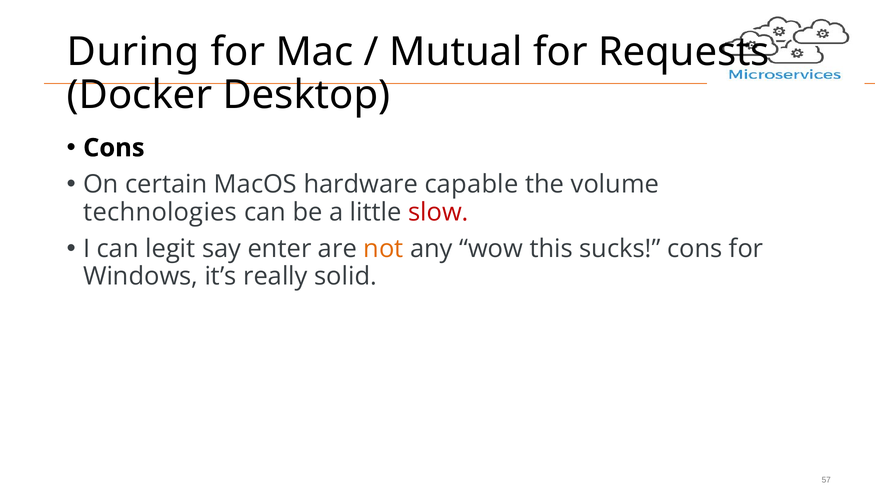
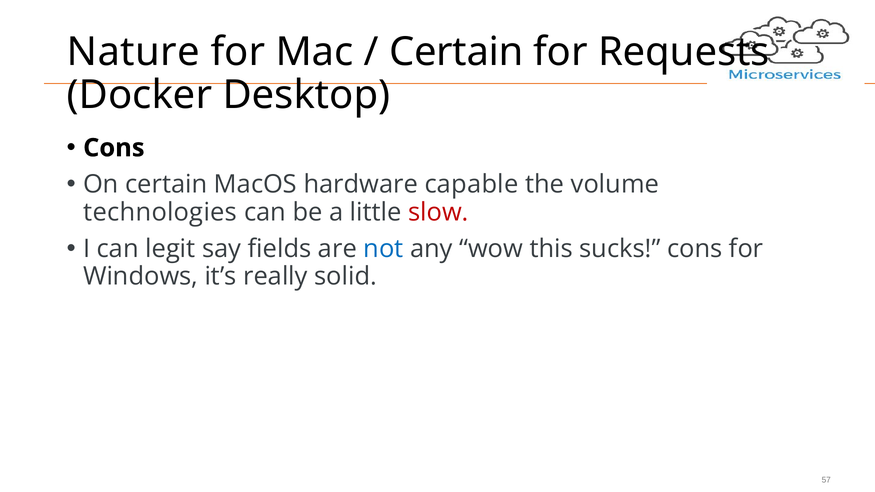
During: During -> Nature
Mutual at (456, 52): Mutual -> Certain
enter: enter -> fields
not colour: orange -> blue
